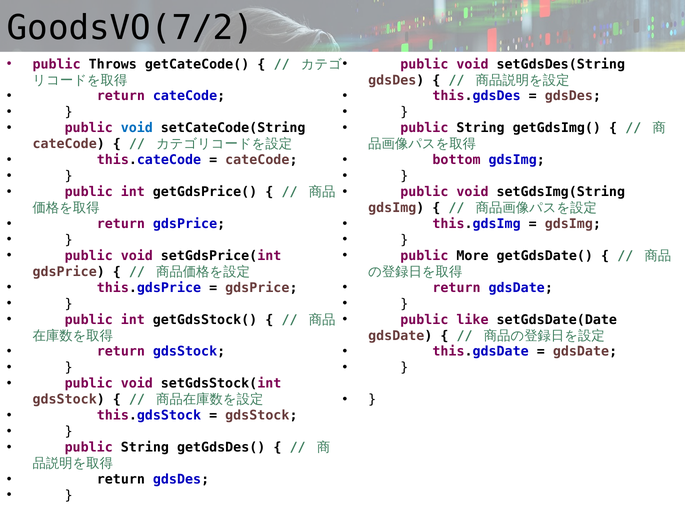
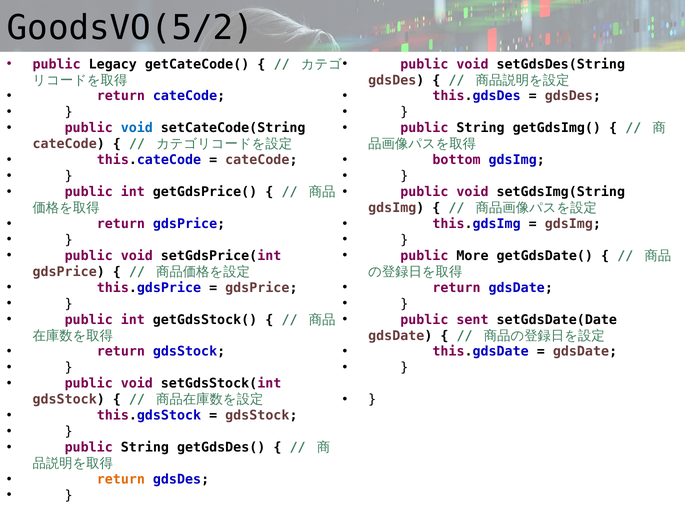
GoodsVO(7/2: GoodsVO(7/2 -> GoodsVO(5/2
Throws: Throws -> Legacy
like: like -> sent
return at (121, 480) colour: black -> orange
